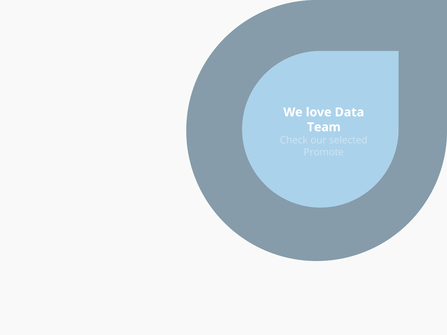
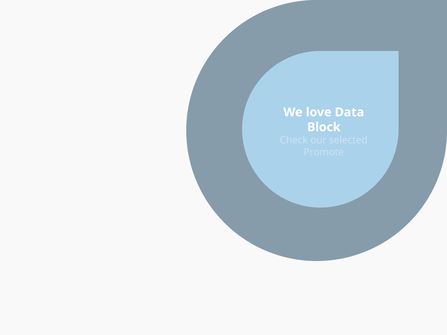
Team: Team -> Block
